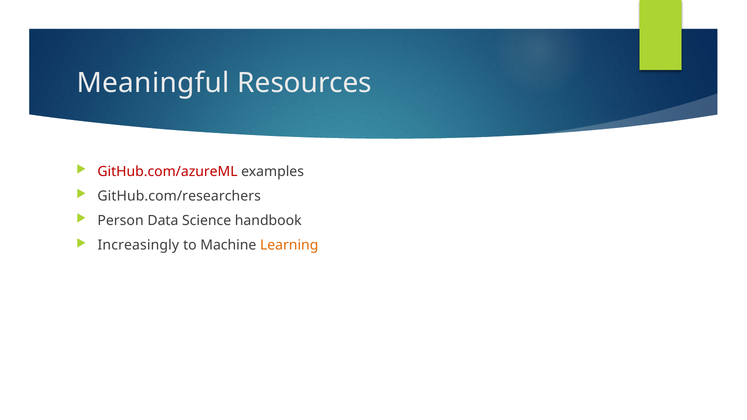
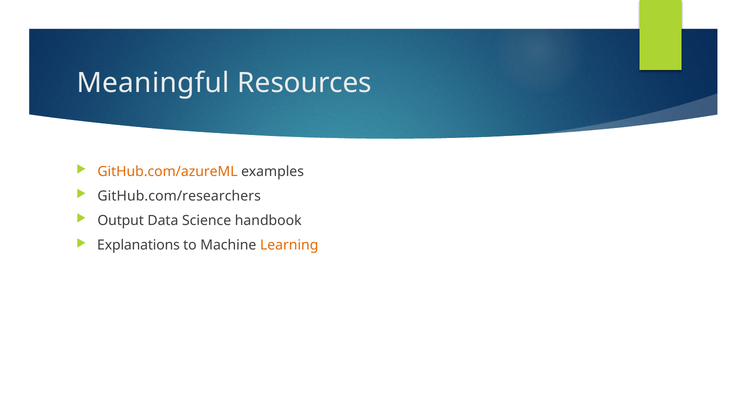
GitHub.com/azureML colour: red -> orange
Person: Person -> Output
Increasingly: Increasingly -> Explanations
